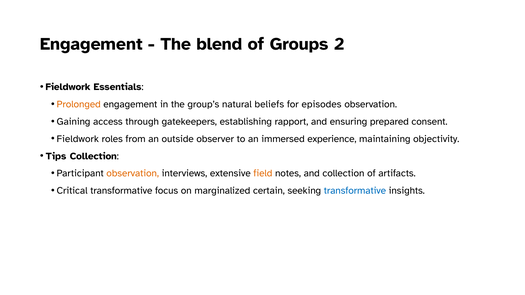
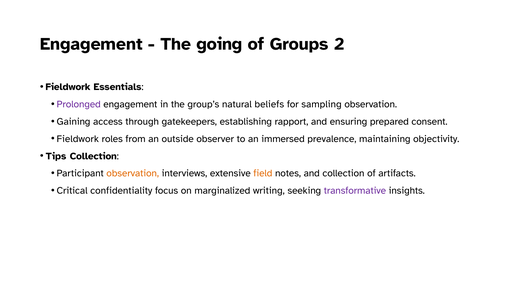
blend: blend -> going
Prolonged colour: orange -> purple
episodes: episodes -> sampling
experience: experience -> prevalence
Critical transformative: transformative -> confidentiality
certain: certain -> writing
transformative at (355, 191) colour: blue -> purple
